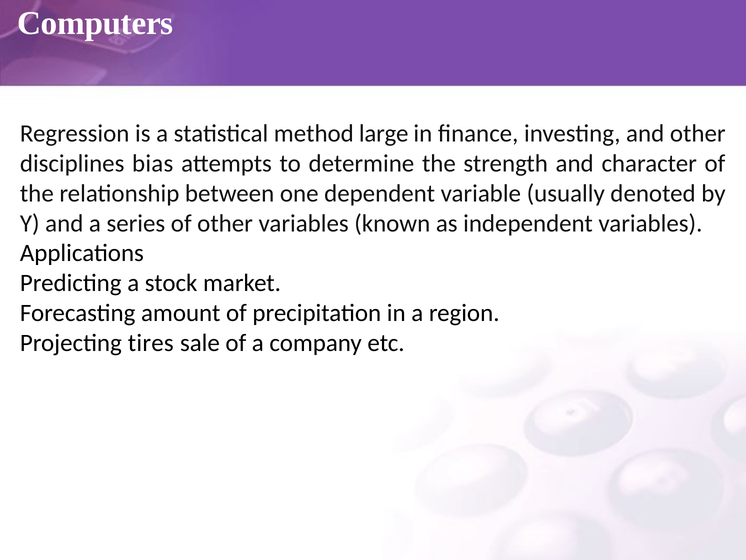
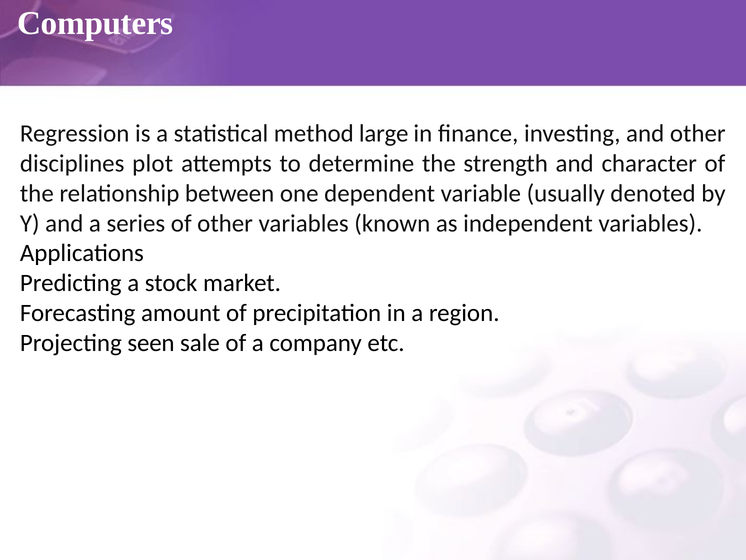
bias: bias -> plot
tires: tires -> seen
